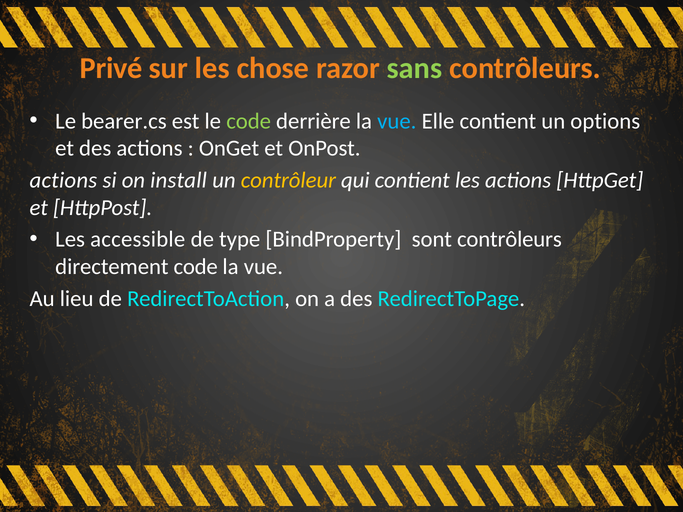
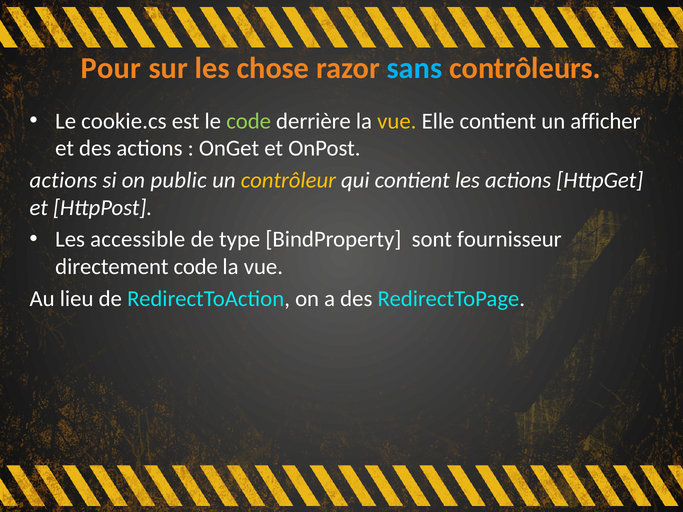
Privé: Privé -> Pour
sans colour: light green -> light blue
bearer.cs: bearer.cs -> cookie.cs
vue at (397, 121) colour: light blue -> yellow
options: options -> afficher
install: install -> public
sont contrôleurs: contrôleurs -> fournisseur
